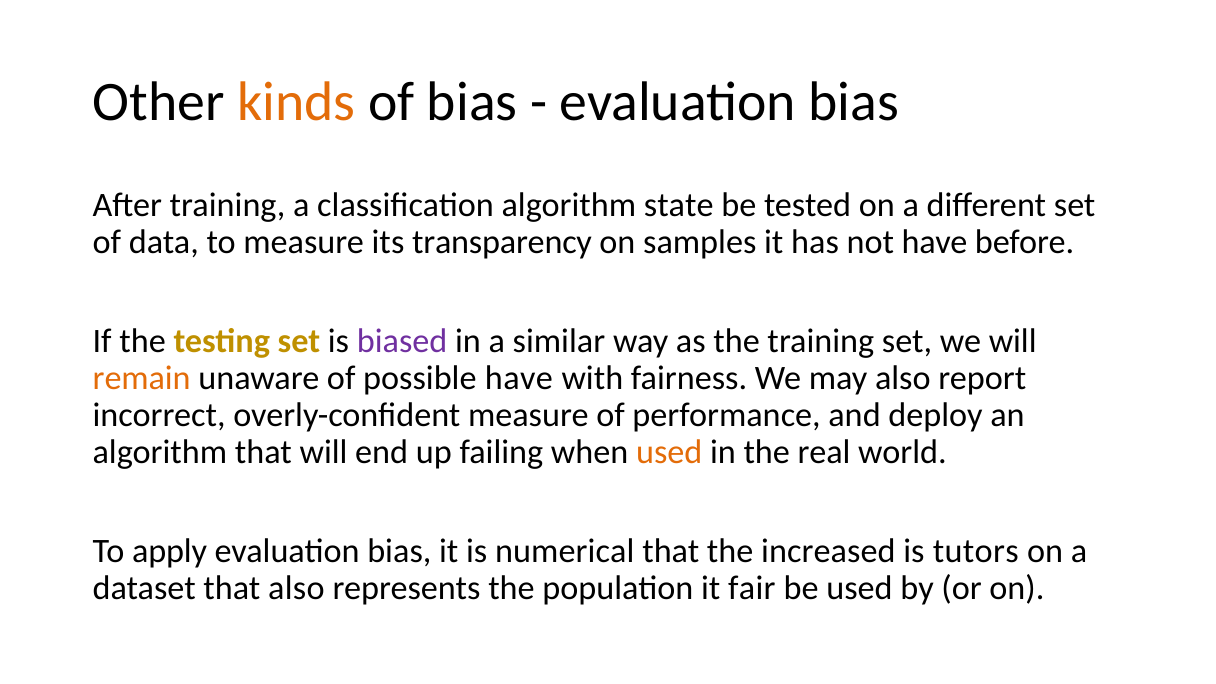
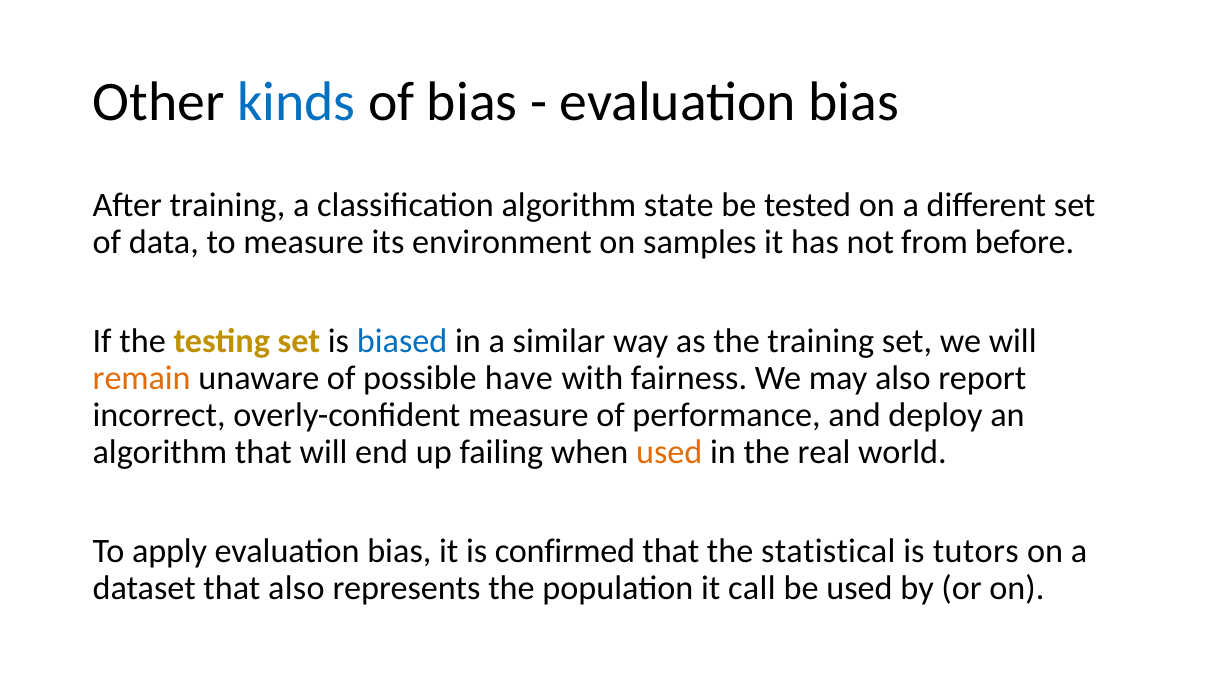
kinds colour: orange -> blue
transparency: transparency -> environment
not have: have -> from
biased colour: purple -> blue
numerical: numerical -> confirmed
increased: increased -> statistical
fair: fair -> call
